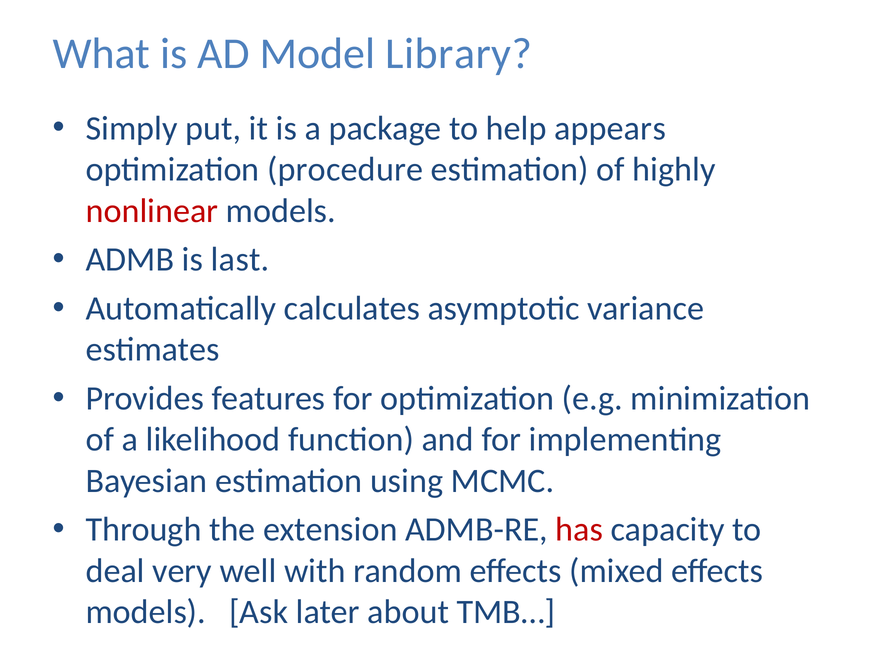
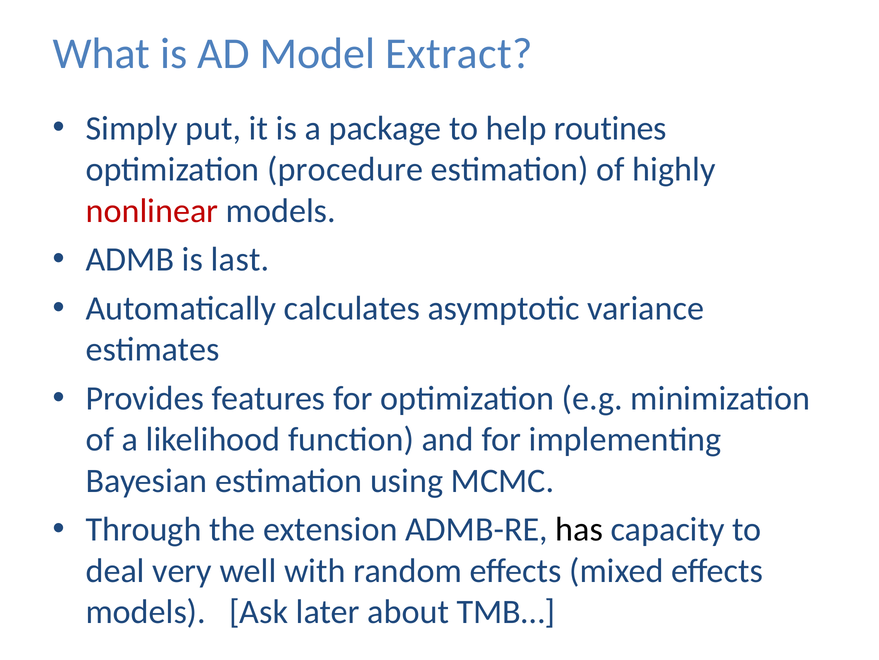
Library: Library -> Extract
appears: appears -> routines
has colour: red -> black
